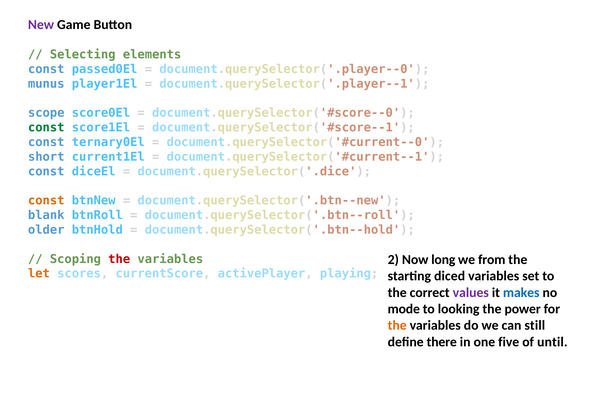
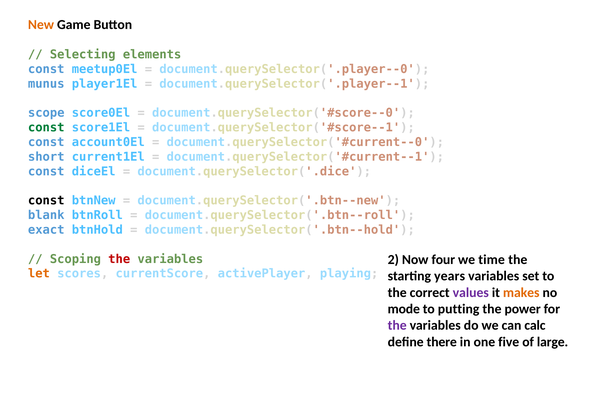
New colour: purple -> orange
passed0El: passed0El -> meetup0El
ternary0El: ternary0El -> account0El
const at (46, 200) colour: orange -> black
older: older -> exact
long: long -> four
from: from -> time
diced: diced -> years
makes colour: blue -> orange
looking: looking -> putting
the at (397, 325) colour: orange -> purple
still: still -> calc
until: until -> large
